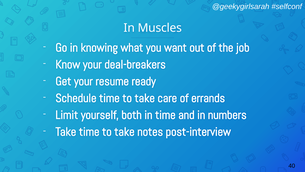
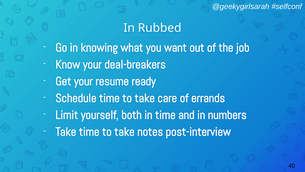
Muscles: Muscles -> Rubbed
